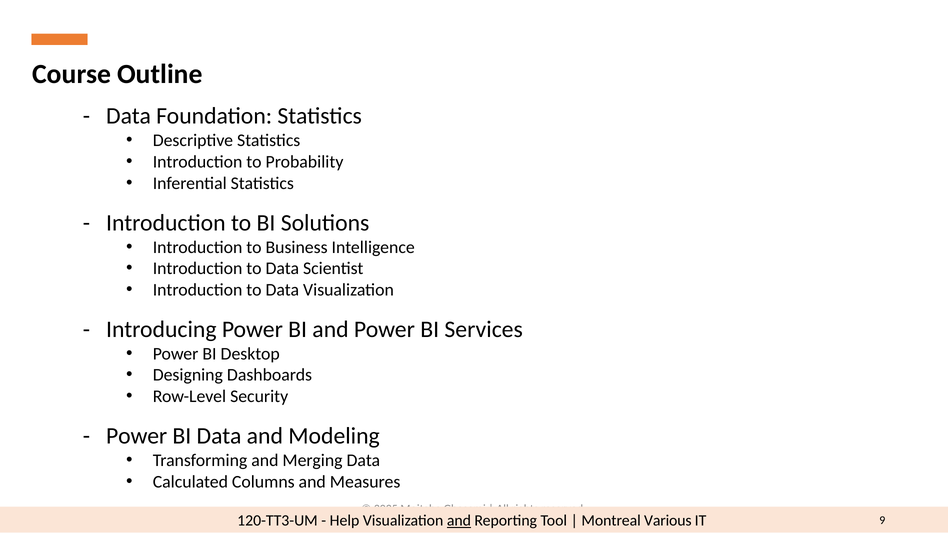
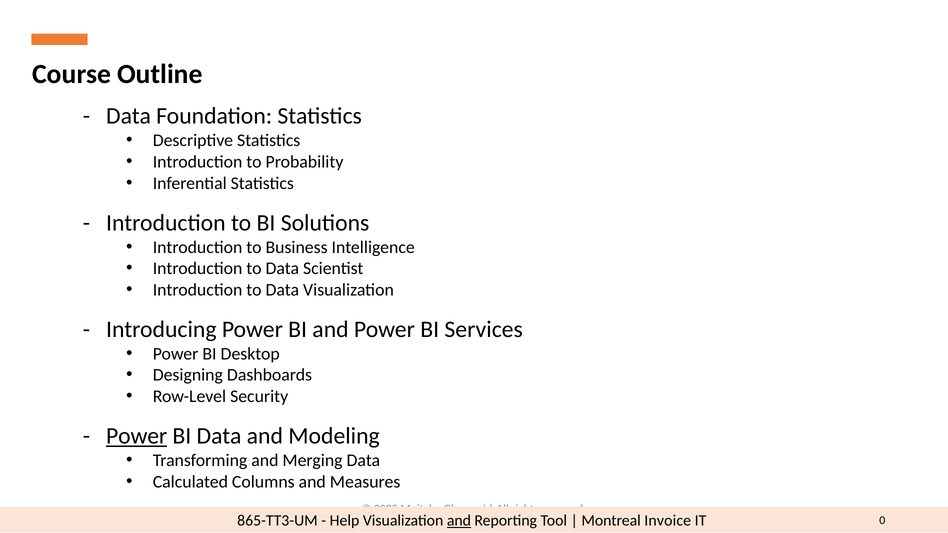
Power at (137, 436) underline: none -> present
120-TT3-UM: 120-TT3-UM -> 865-TT3-UM
Various: Various -> Invoice
9: 9 -> 0
